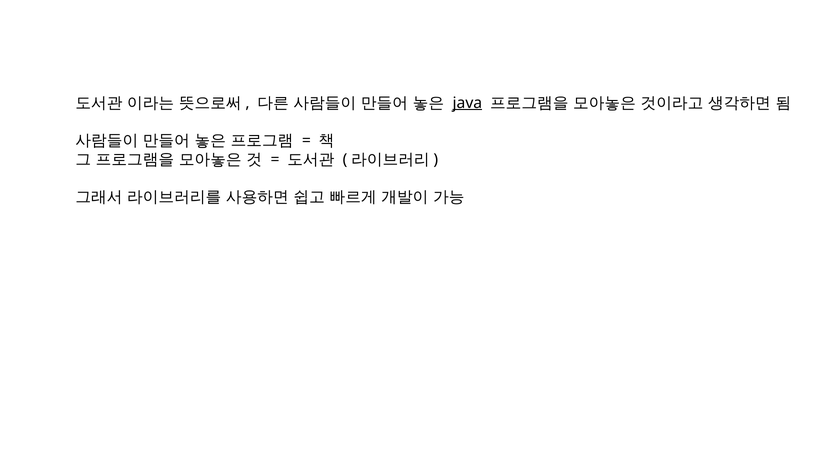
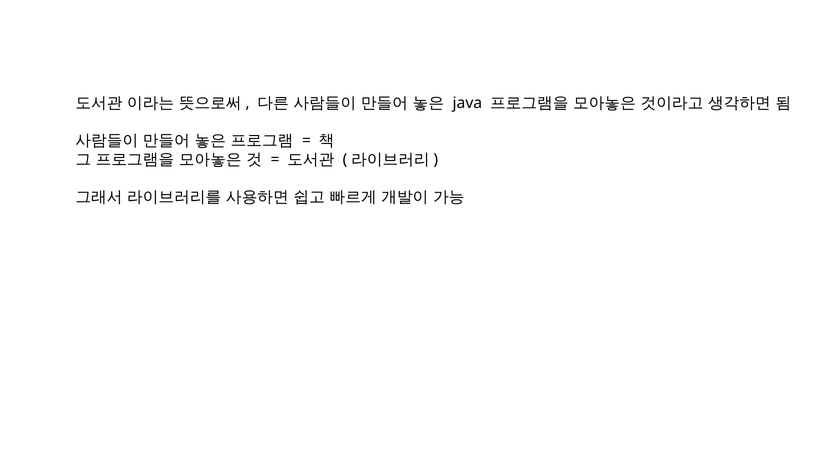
java underline: present -> none
